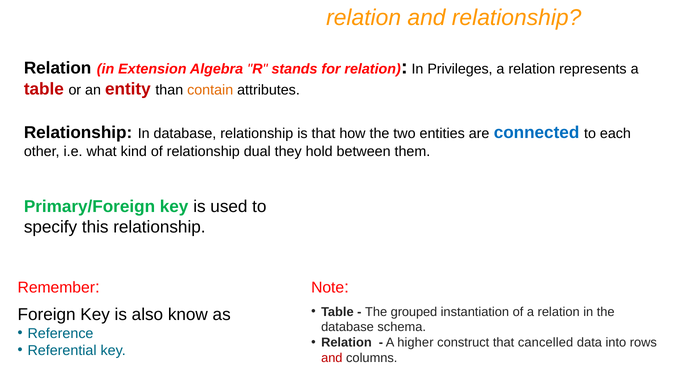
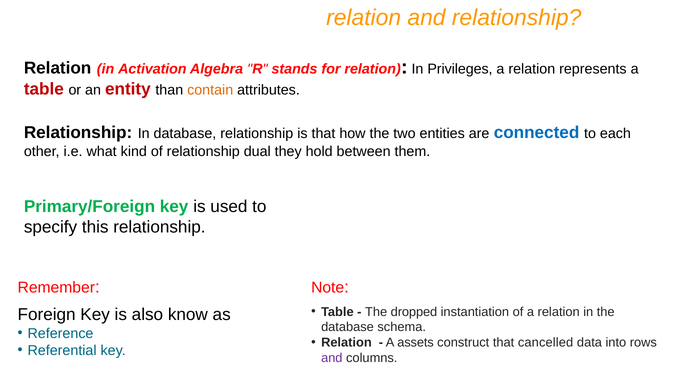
Extension: Extension -> Activation
grouped: grouped -> dropped
higher: higher -> assets
and at (332, 358) colour: red -> purple
